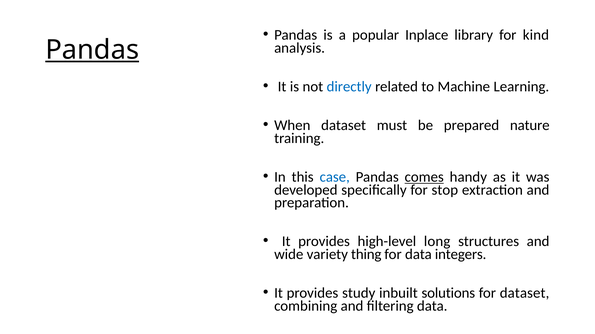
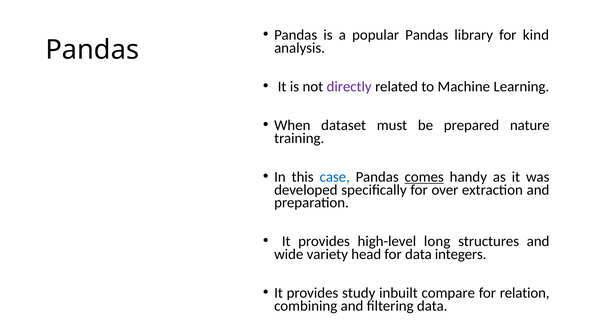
popular Inplace: Inplace -> Pandas
Pandas at (92, 50) underline: present -> none
directly colour: blue -> purple
stop: stop -> over
thing: thing -> head
solutions: solutions -> compare
for dataset: dataset -> relation
